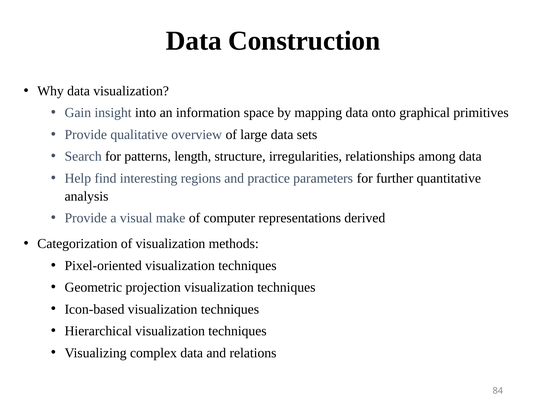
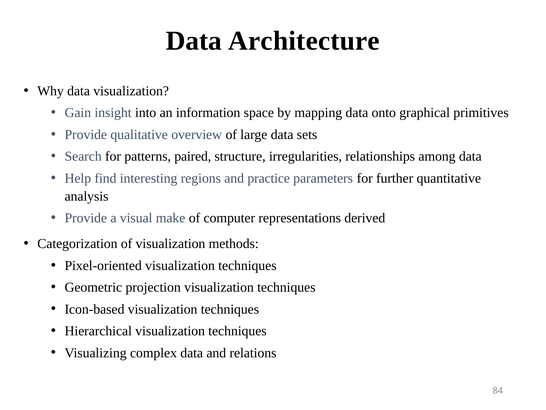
Construction: Construction -> Architecture
length: length -> paired
